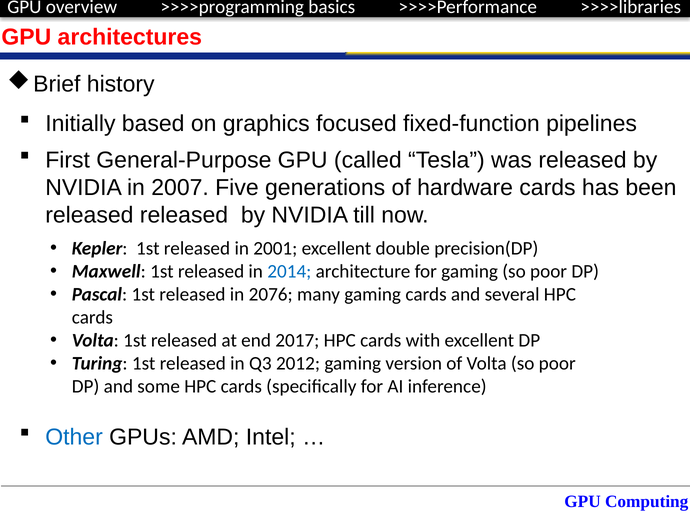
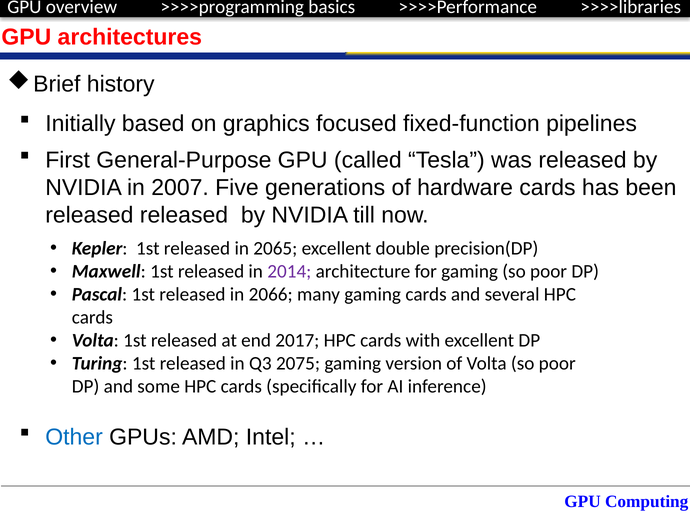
2001: 2001 -> 2065
2014 colour: blue -> purple
2076: 2076 -> 2066
2012: 2012 -> 2075
